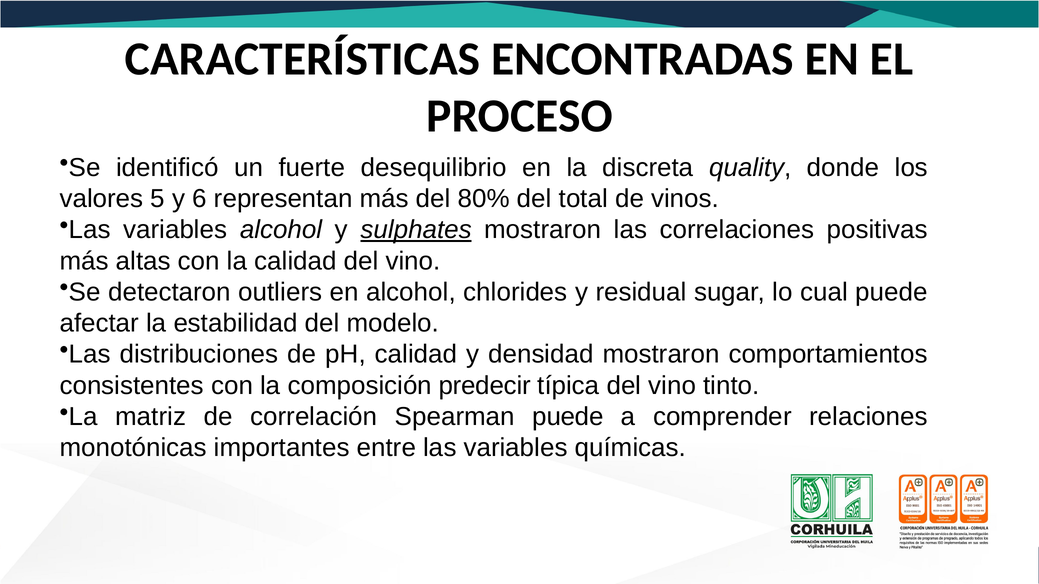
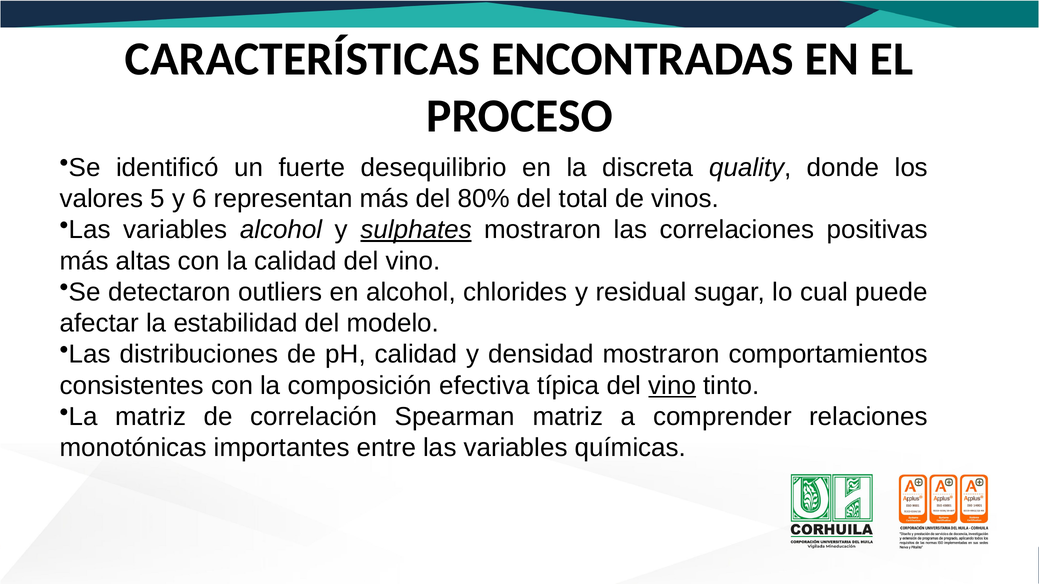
predecir: predecir -> efectiva
vino at (672, 386) underline: none -> present
Spearman puede: puede -> matriz
